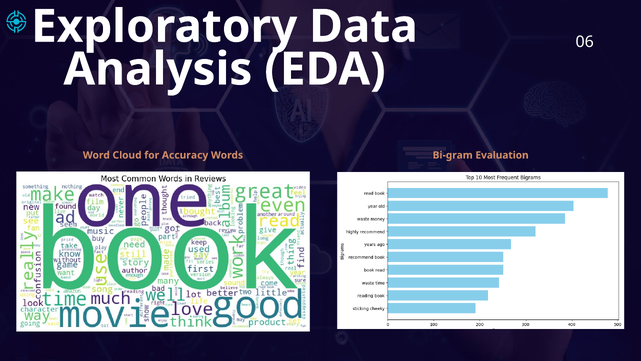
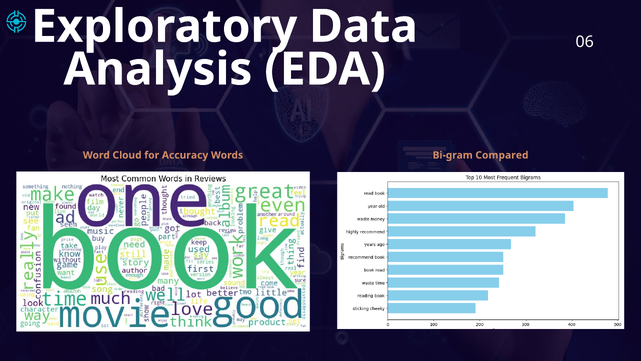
Evaluation: Evaluation -> Compared
